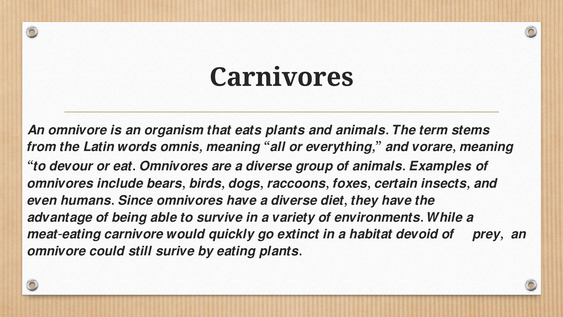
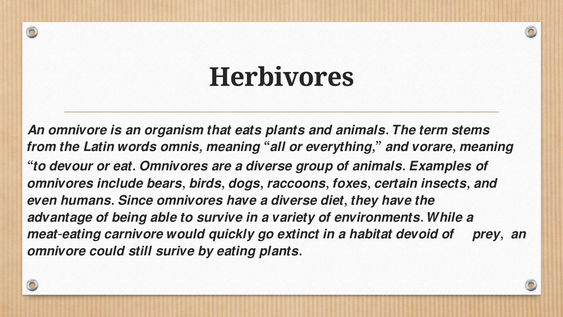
Carnivores: Carnivores -> Herbivores
